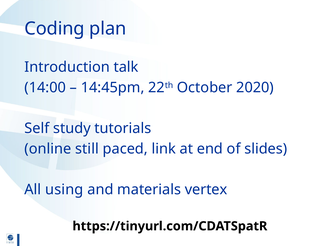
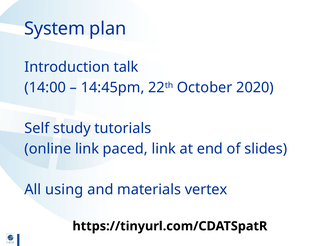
Coding: Coding -> System
online still: still -> link
